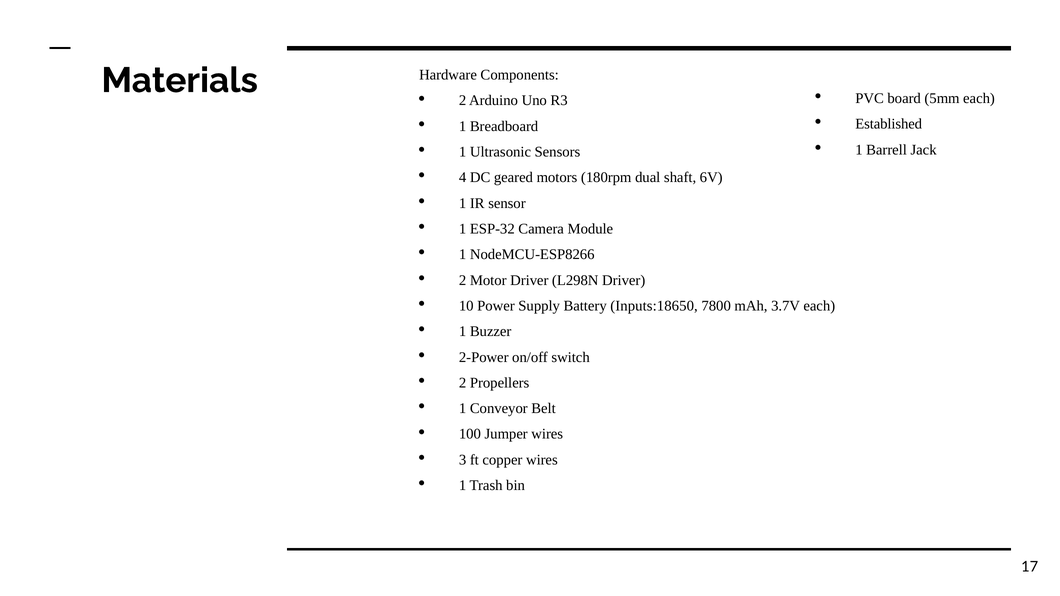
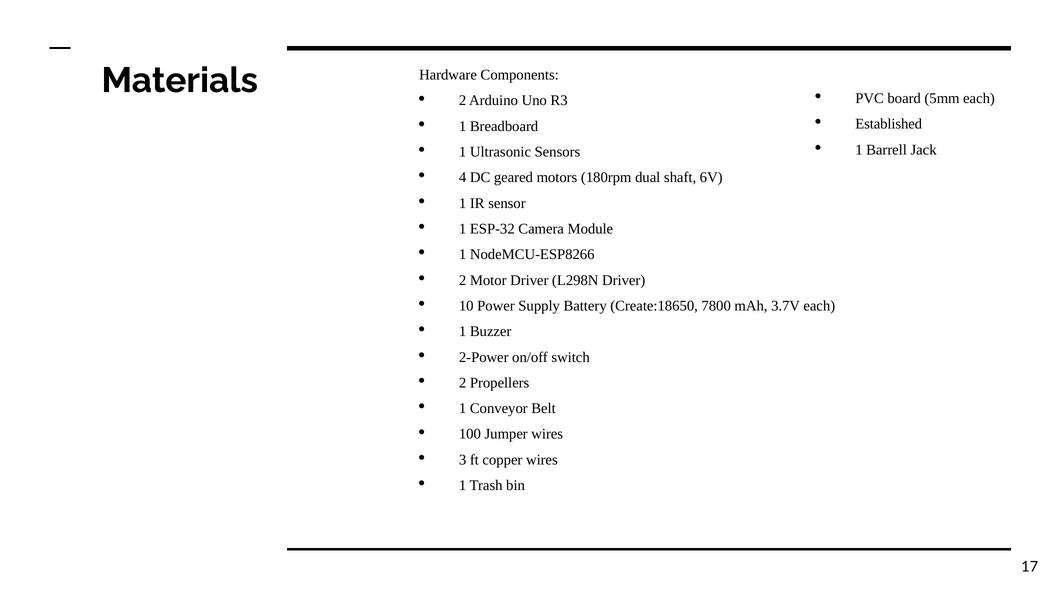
Inputs:18650: Inputs:18650 -> Create:18650
